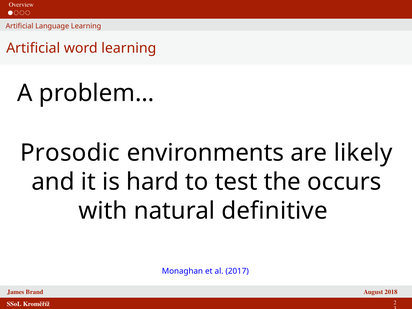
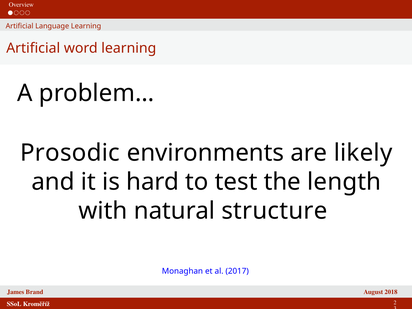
occurs: occurs -> length
definitive: definitive -> structure
